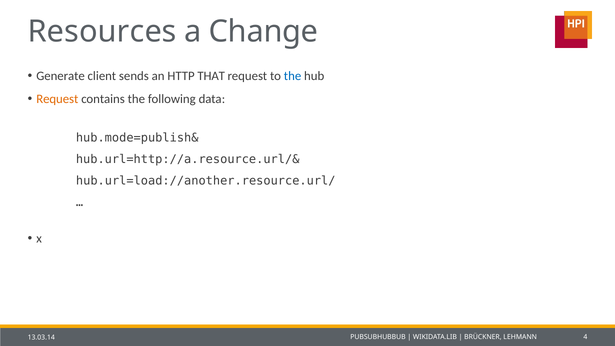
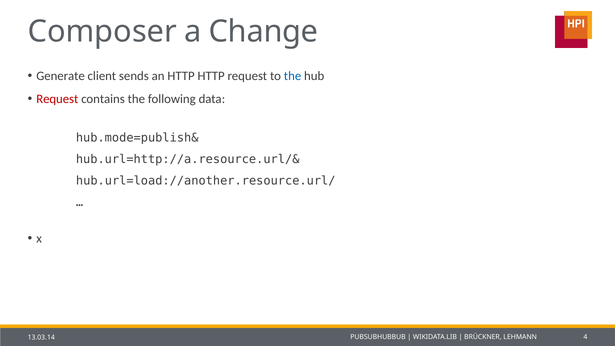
Resources: Resources -> Composer
HTTP THAT: THAT -> HTTP
Request at (57, 99) colour: orange -> red
